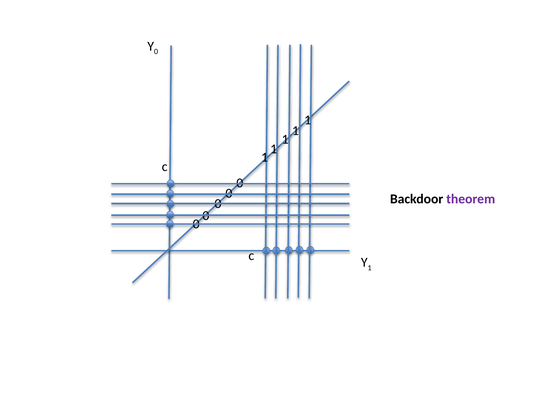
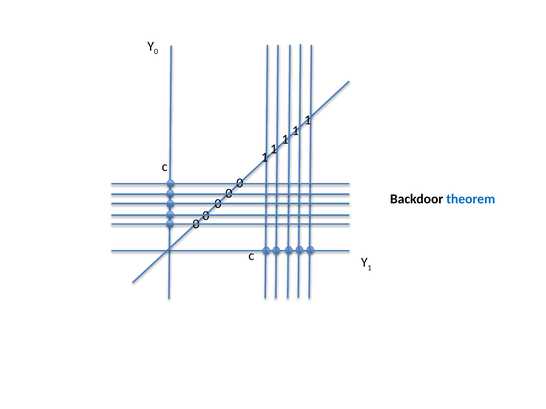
theorem colour: purple -> blue
